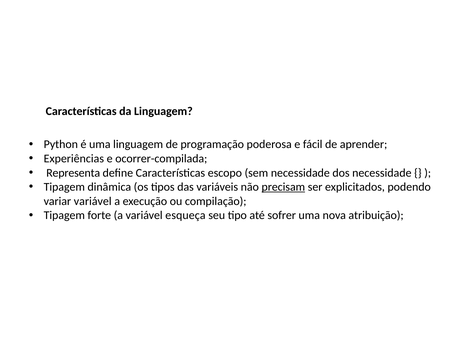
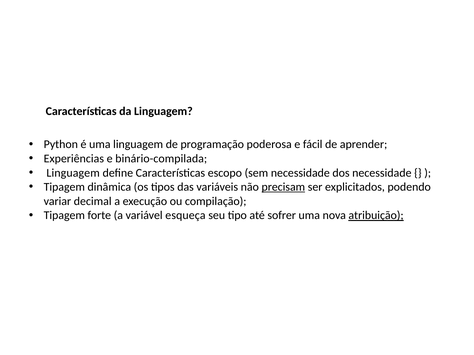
ocorrer-compilada: ocorrer-compilada -> binário-compilada
Representa at (73, 173): Representa -> Linguagem
variar variável: variável -> decimal
atribuição underline: none -> present
